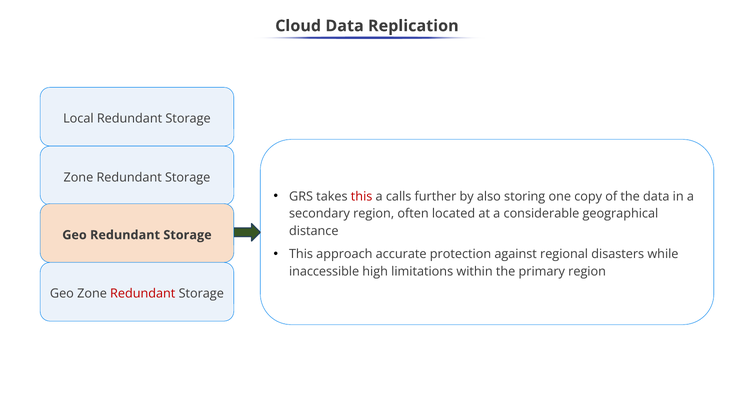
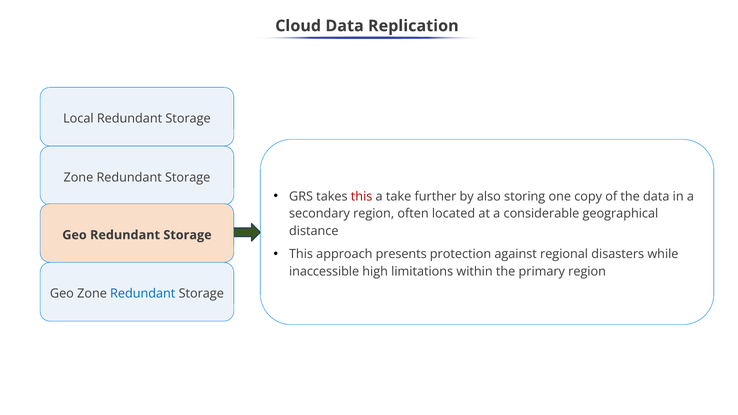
calls: calls -> take
accurate: accurate -> presents
Redundant at (143, 294) colour: red -> blue
